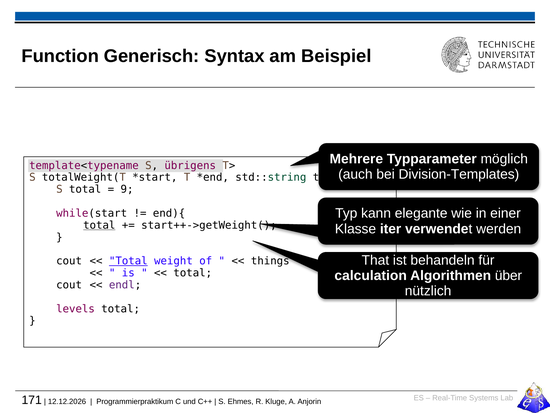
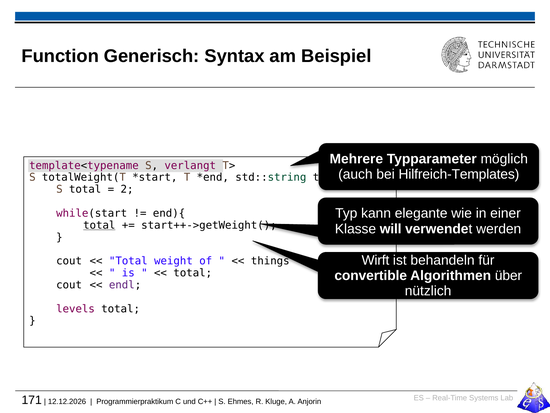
übrigens: übrigens -> verlangt
Division-Templates: Division-Templates -> Hilfreich-Templates
9: 9 -> 2
iter: iter -> will
That: That -> Wirft
Total at (128, 261) underline: present -> none
calculation: calculation -> convertible
